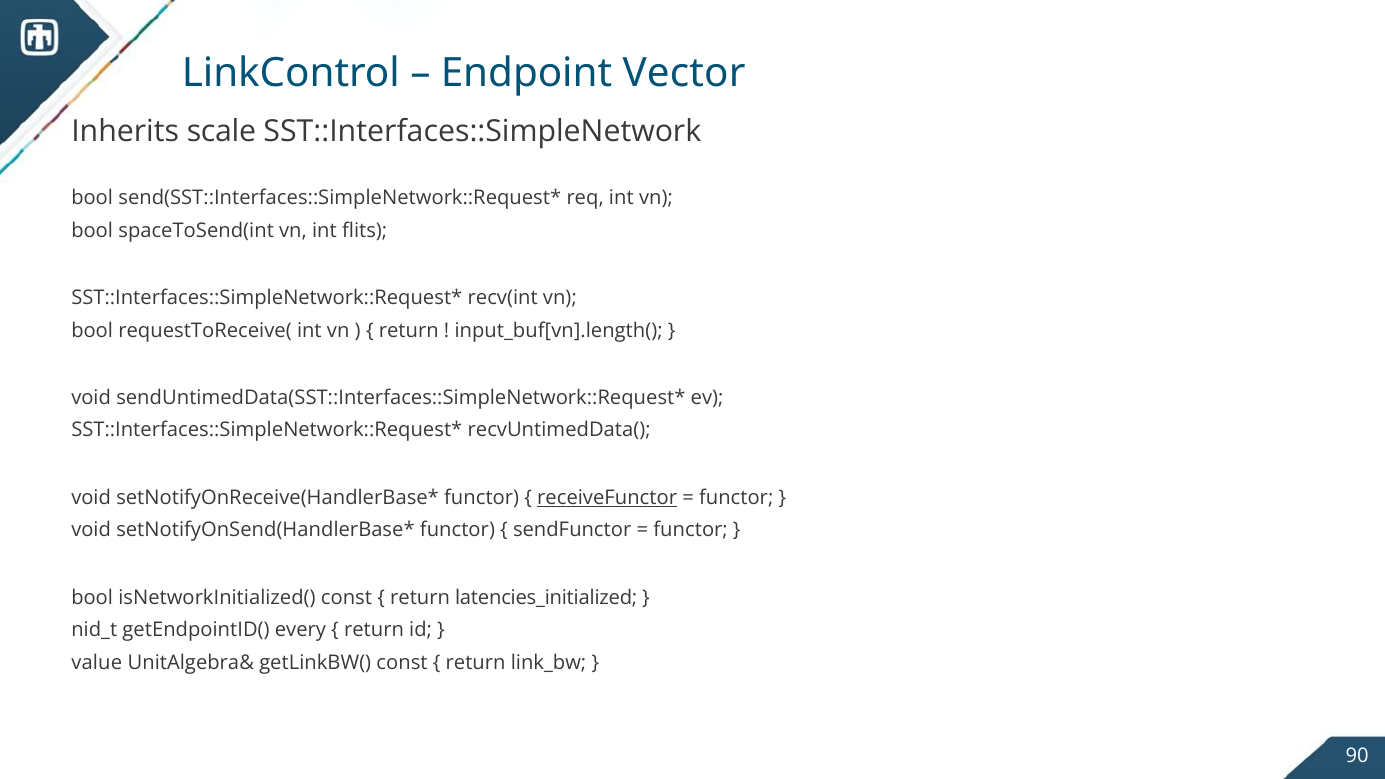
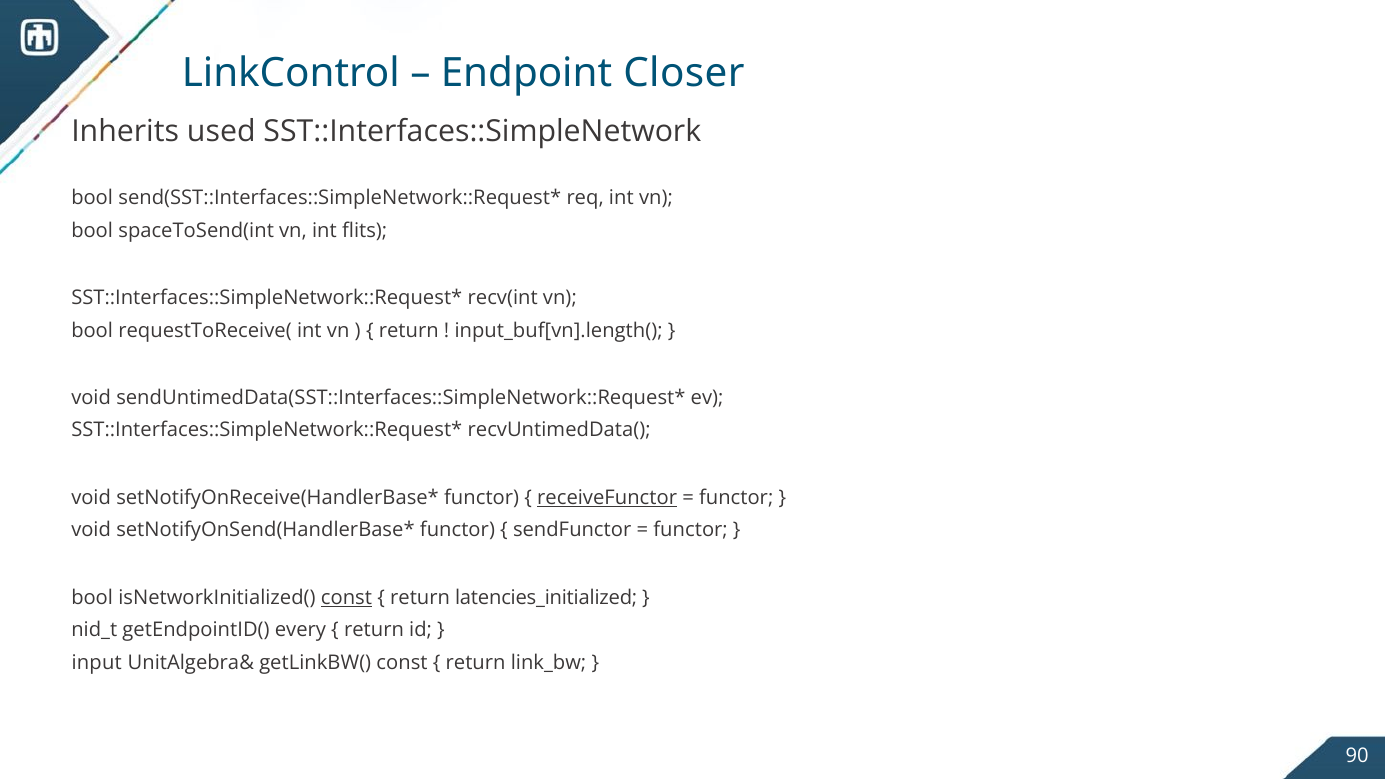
Vector: Vector -> Closer
scale: scale -> used
const at (346, 598) underline: none -> present
value: value -> input
